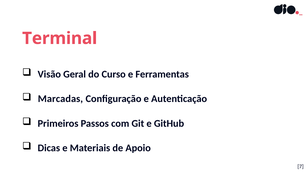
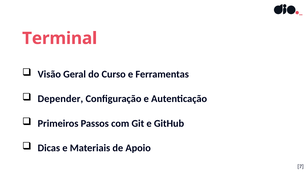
Marcadas: Marcadas -> Depender
